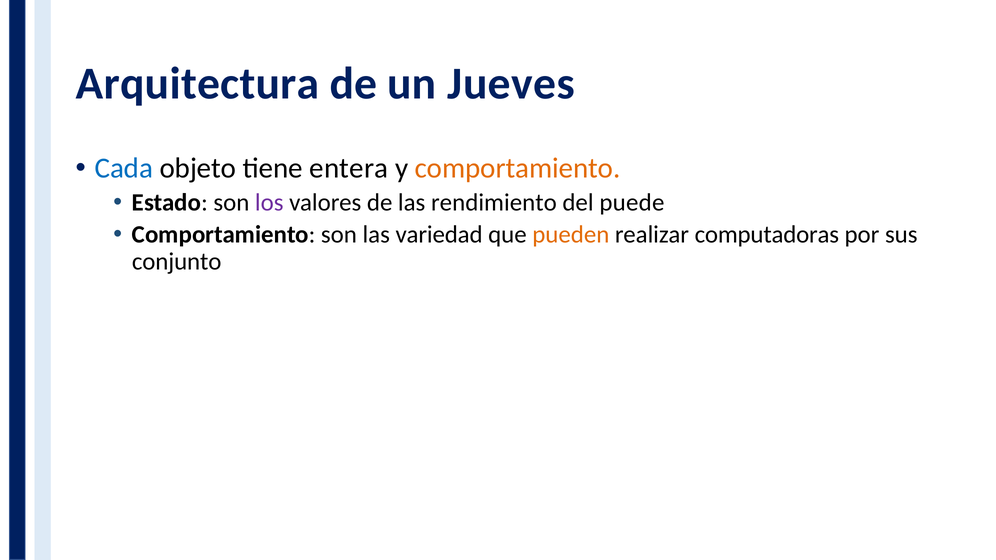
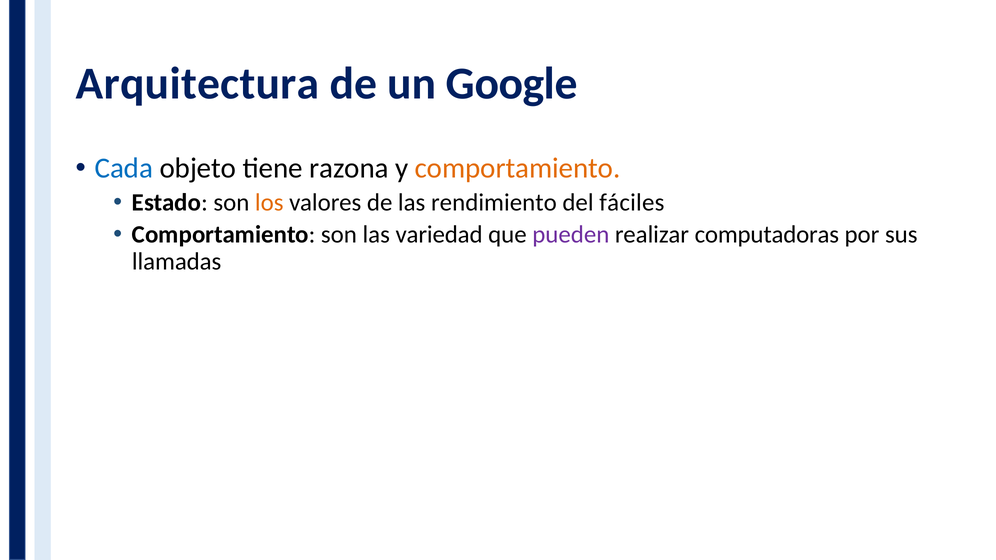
Jueves: Jueves -> Google
entera: entera -> razona
los colour: purple -> orange
puede: puede -> fáciles
pueden colour: orange -> purple
conjunto: conjunto -> llamadas
